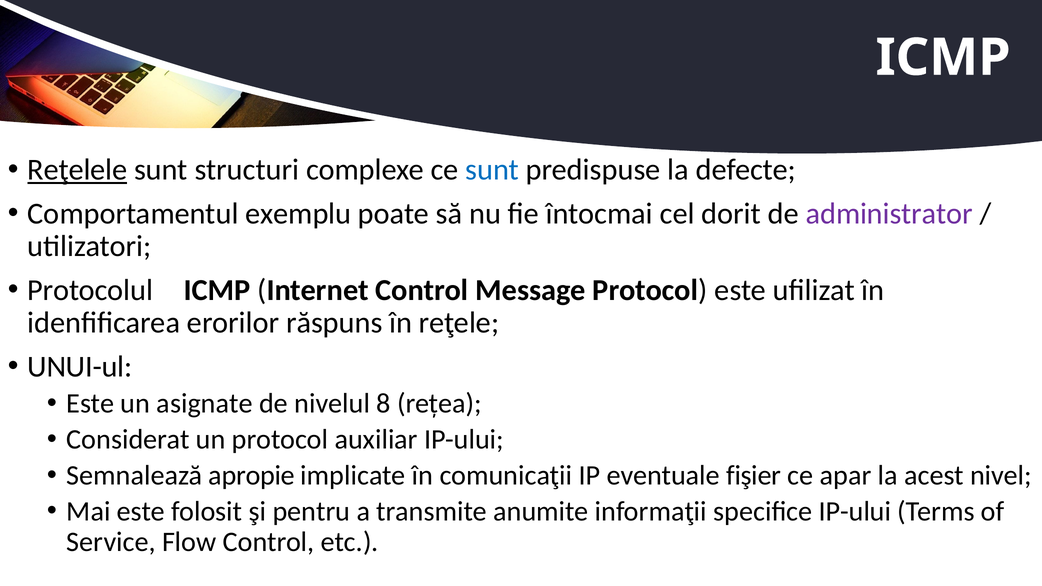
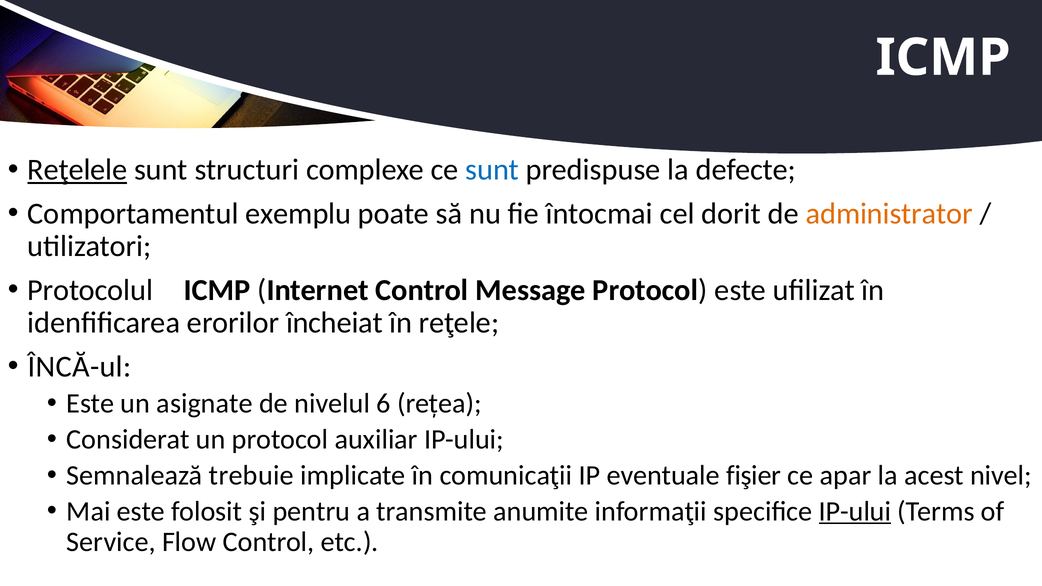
administrator colour: purple -> orange
răspuns: răspuns -> încheiat
UNUI-ul: UNUI-ul -> ÎNCĂ-ul
8: 8 -> 6
apropie: apropie -> trebuie
IP-ului at (855, 511) underline: none -> present
